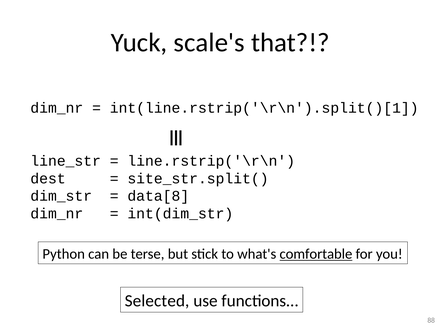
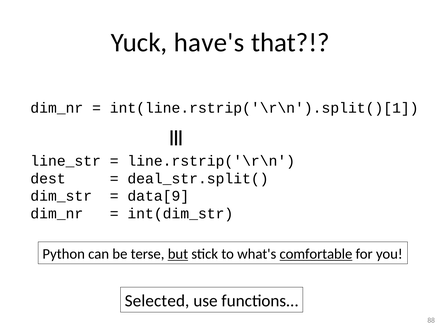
scale's: scale's -> have's
site_str.split(: site_str.split( -> deal_str.split(
data[8: data[8 -> data[9
but underline: none -> present
